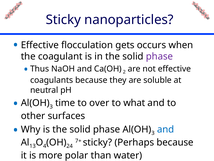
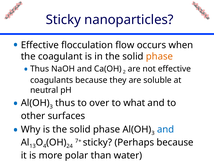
gets: gets -> flow
phase at (159, 56) colour: purple -> orange
time at (65, 103): time -> thus
